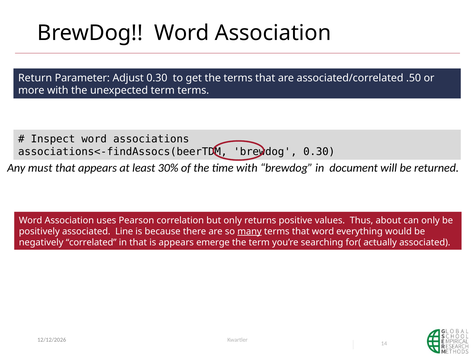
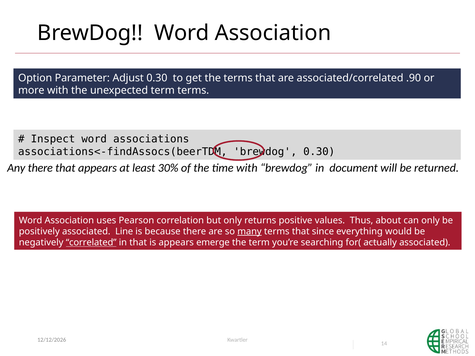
Return: Return -> Option
.50: .50 -> .90
Any must: must -> there
that word: word -> since
correlated underline: none -> present
